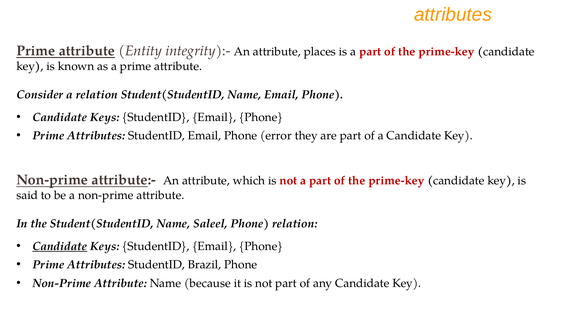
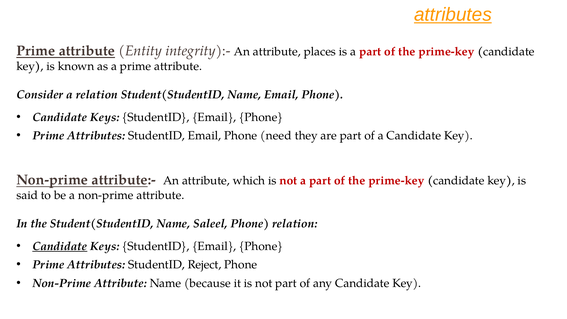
attributes at (453, 15) underline: none -> present
error: error -> need
Brazil: Brazil -> Reject
